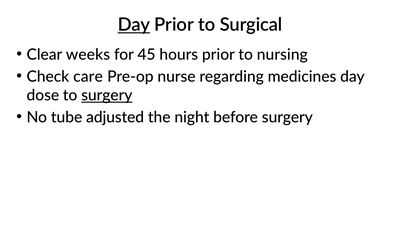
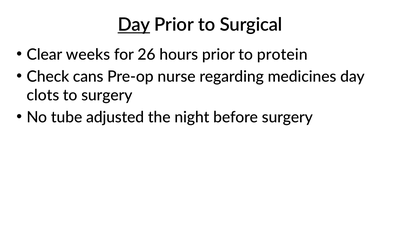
45: 45 -> 26
nursing: nursing -> protein
care: care -> cans
dose: dose -> clots
surgery at (107, 95) underline: present -> none
